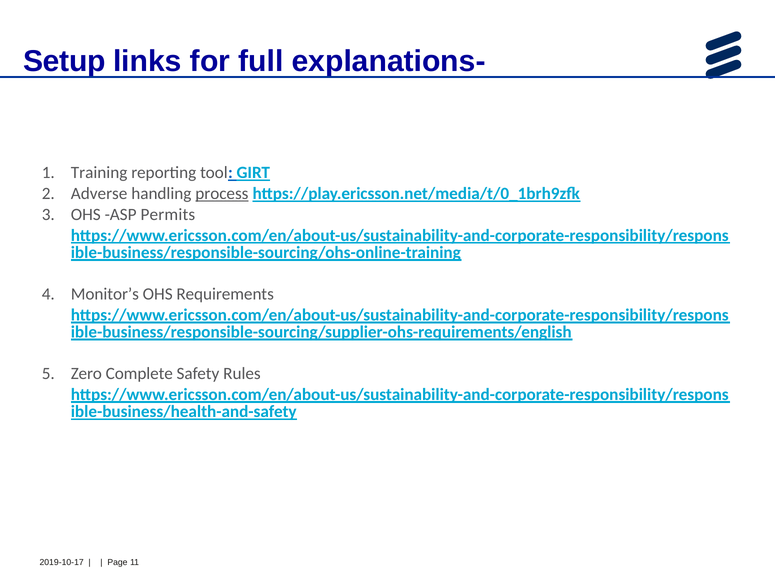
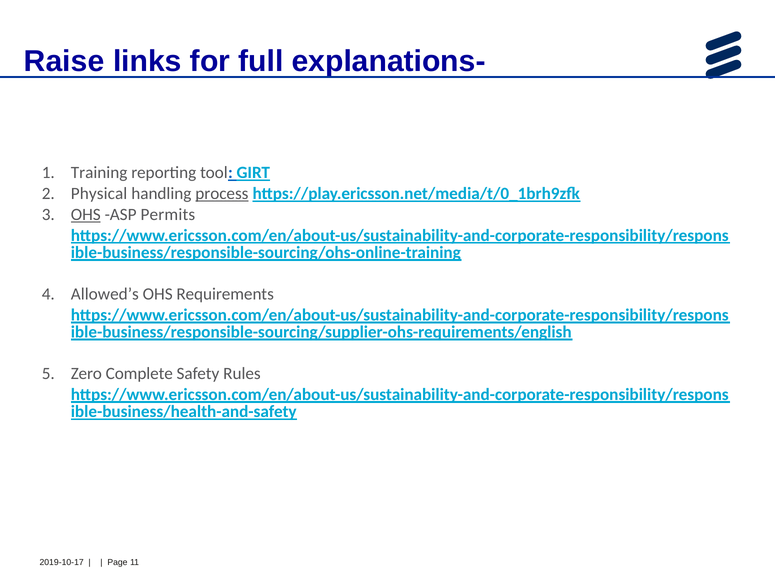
Setup: Setup -> Raise
Adverse: Adverse -> Physical
OHS at (86, 215) underline: none -> present
Monitor’s: Monitor’s -> Allowed’s
